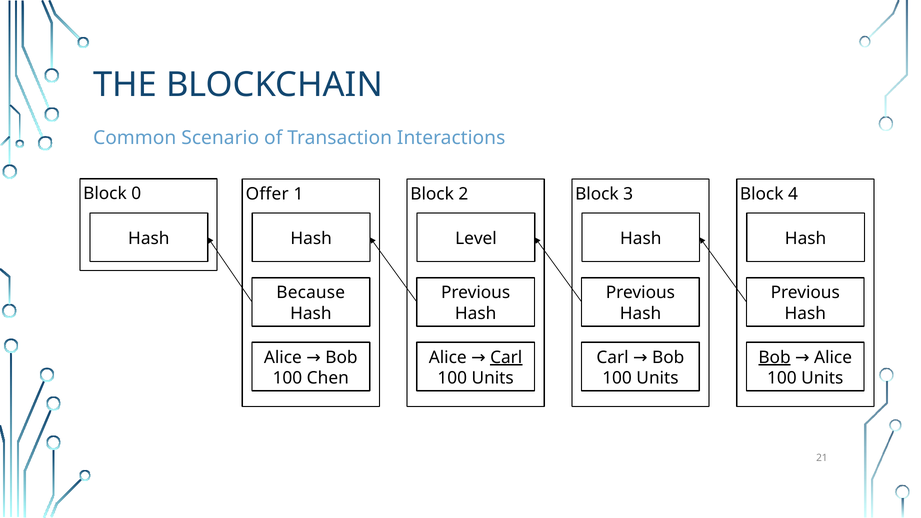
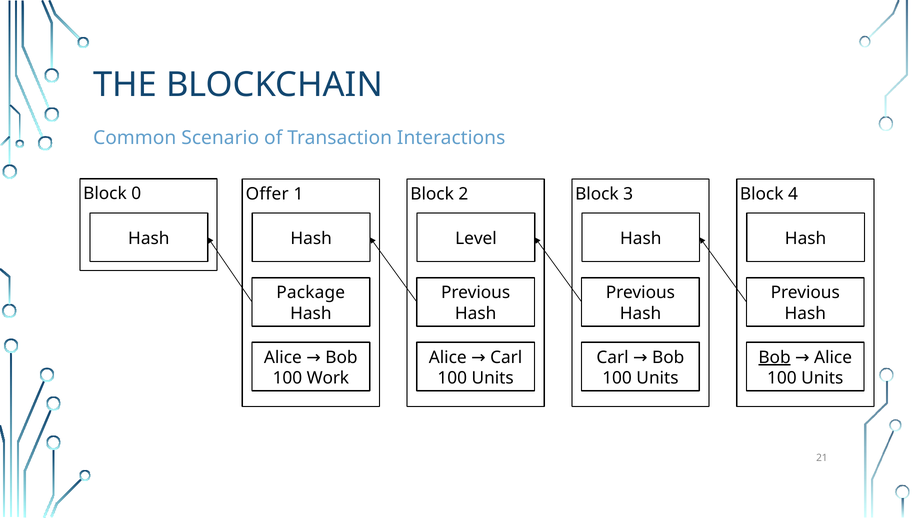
Because: Because -> Package
Carl at (506, 357) underline: present -> none
Chen: Chen -> Work
